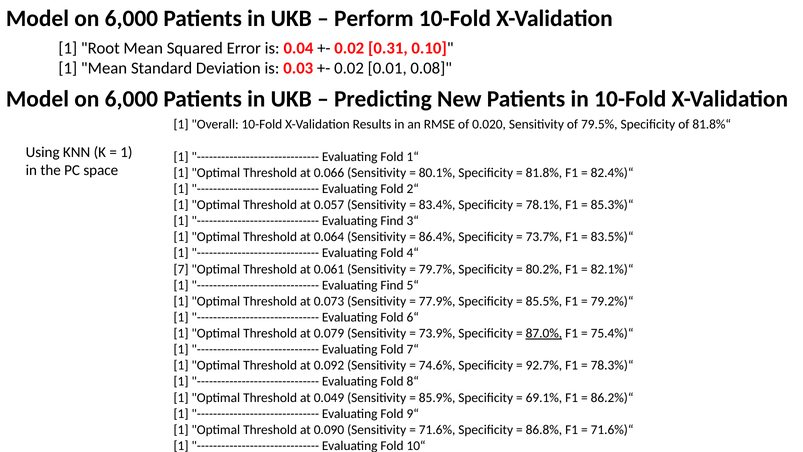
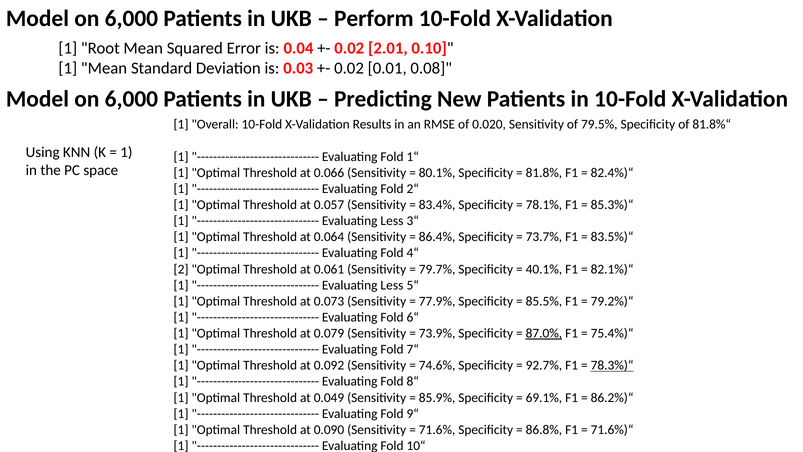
0.31: 0.31 -> 2.01
Find at (392, 221): Find -> Less
7 at (181, 269): 7 -> 2
80.2%: 80.2% -> 40.1%
Find at (392, 285): Find -> Less
78.3%)“ underline: none -> present
